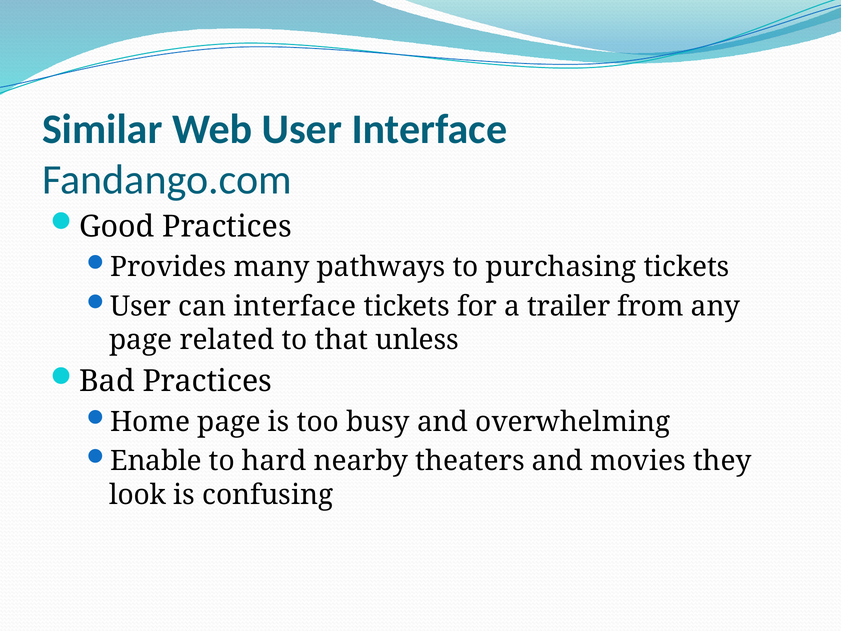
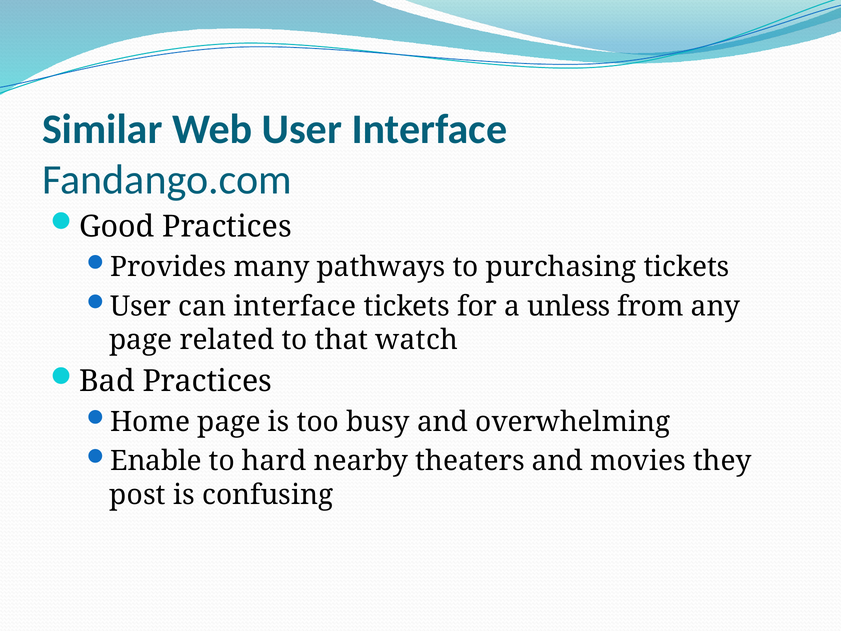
trailer: trailer -> unless
unless: unless -> watch
look: look -> post
